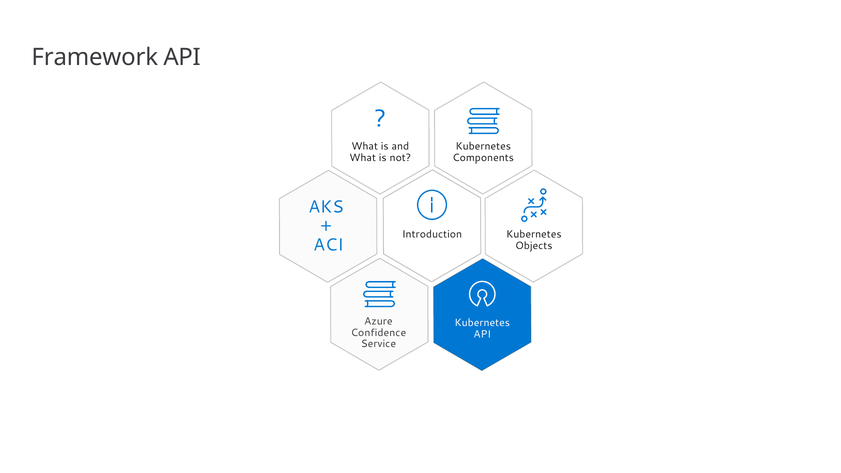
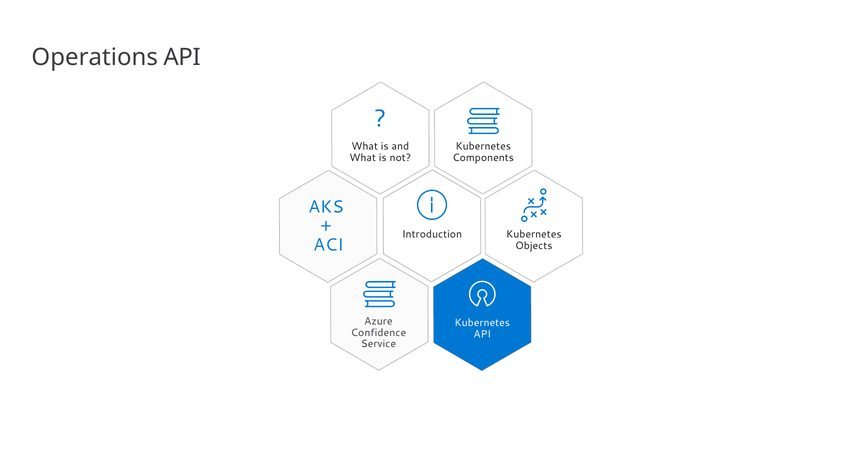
Framework: Framework -> Operations
